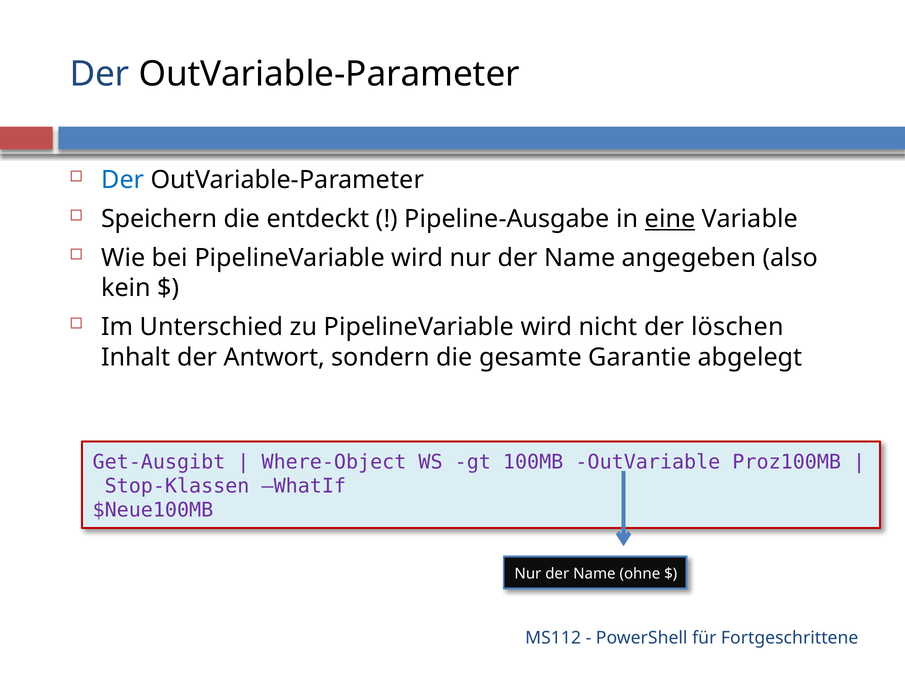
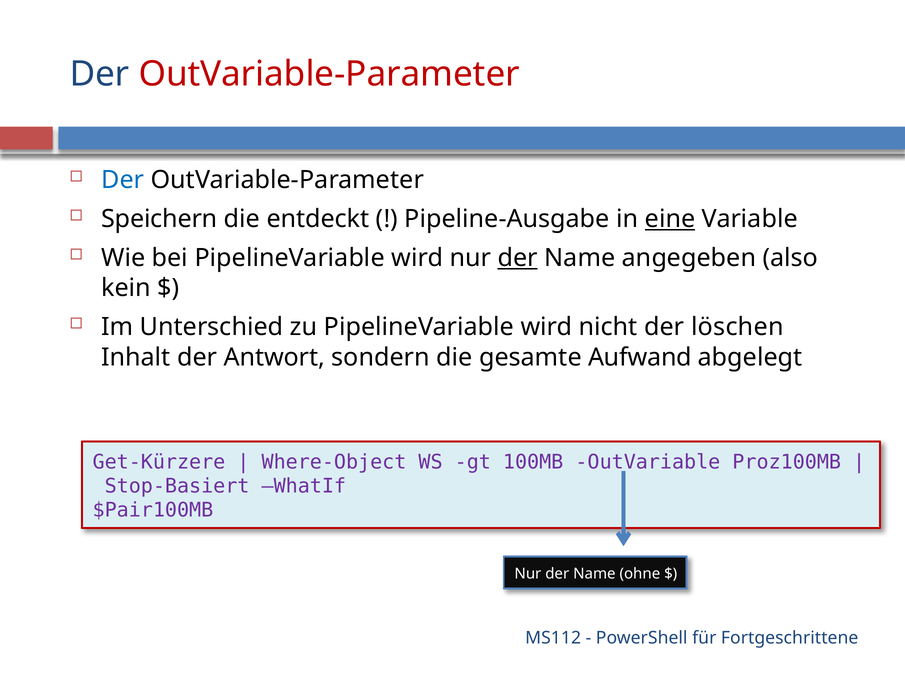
OutVariable-Parameter at (329, 74) colour: black -> red
der at (518, 258) underline: none -> present
Garantie: Garantie -> Aufwand
Get-Ausgibt: Get-Ausgibt -> Get-Kürzere
Stop-Klassen: Stop-Klassen -> Stop-Basiert
$Neue100MB: $Neue100MB -> $Pair100MB
